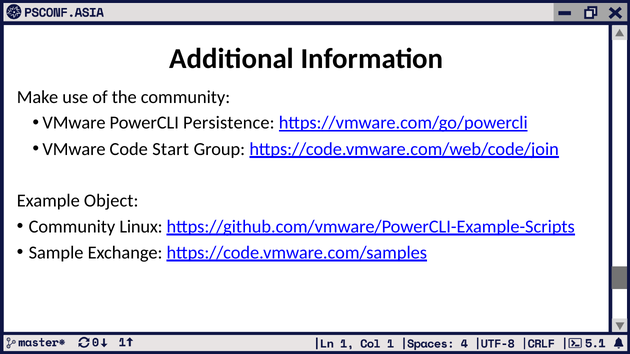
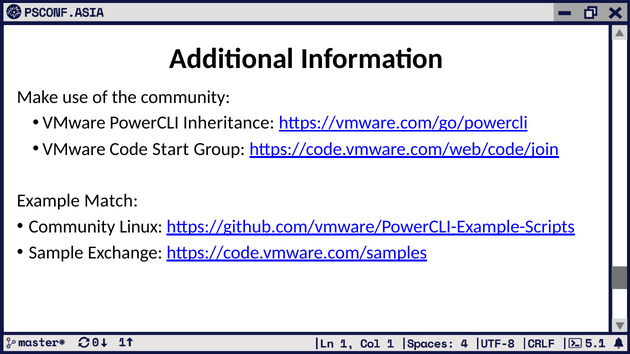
Persistence: Persistence -> Inheritance
Object: Object -> Match
